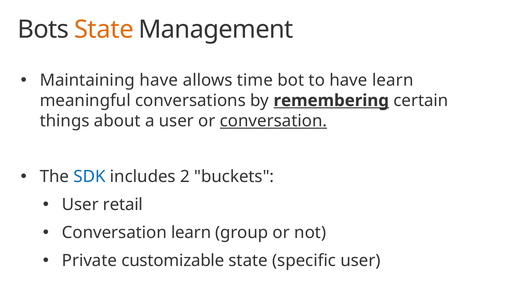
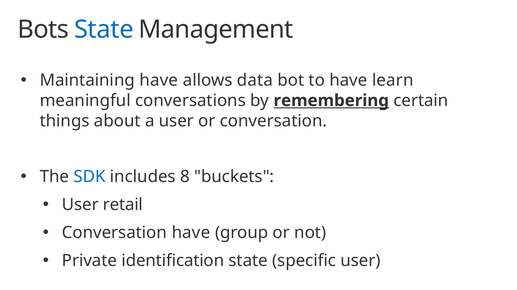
State at (104, 30) colour: orange -> blue
time: time -> data
conversation at (273, 121) underline: present -> none
2: 2 -> 8
Conversation learn: learn -> have
customizable: customizable -> identification
